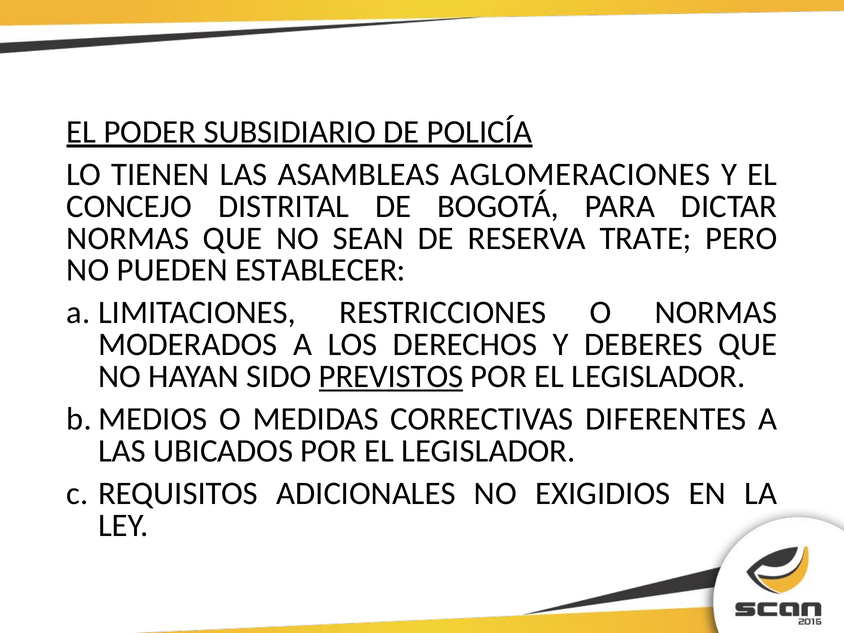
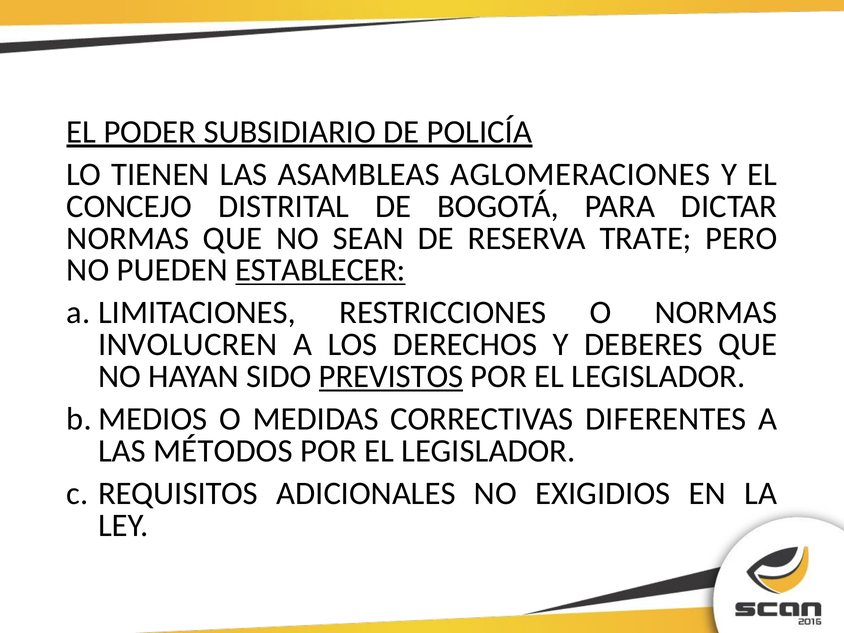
ESTABLECER underline: none -> present
MODERADOS: MODERADOS -> INVOLUCREN
UBICADOS: UBICADOS -> MÉTODOS
